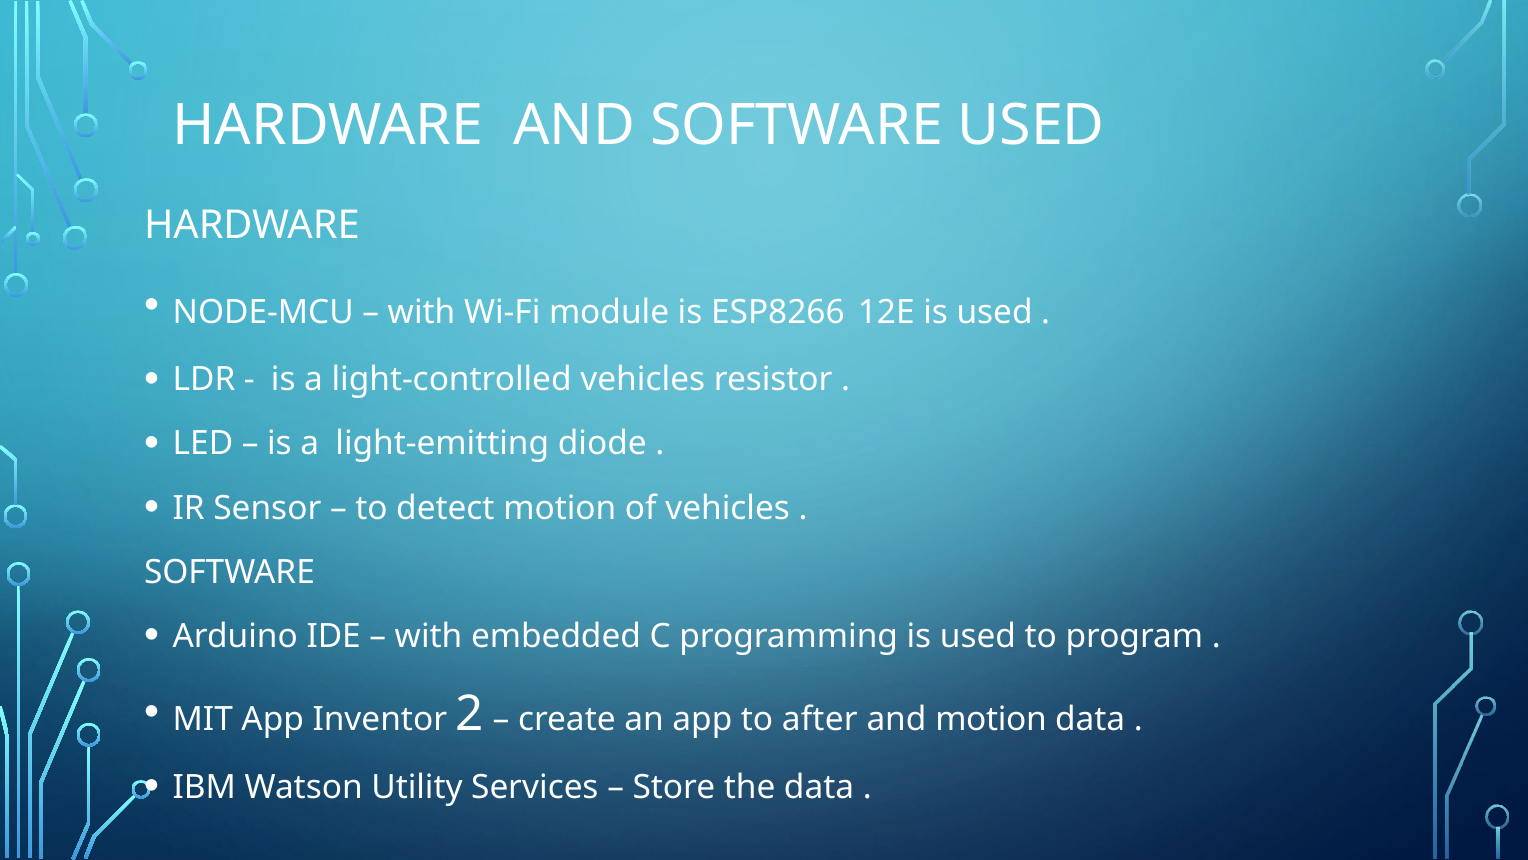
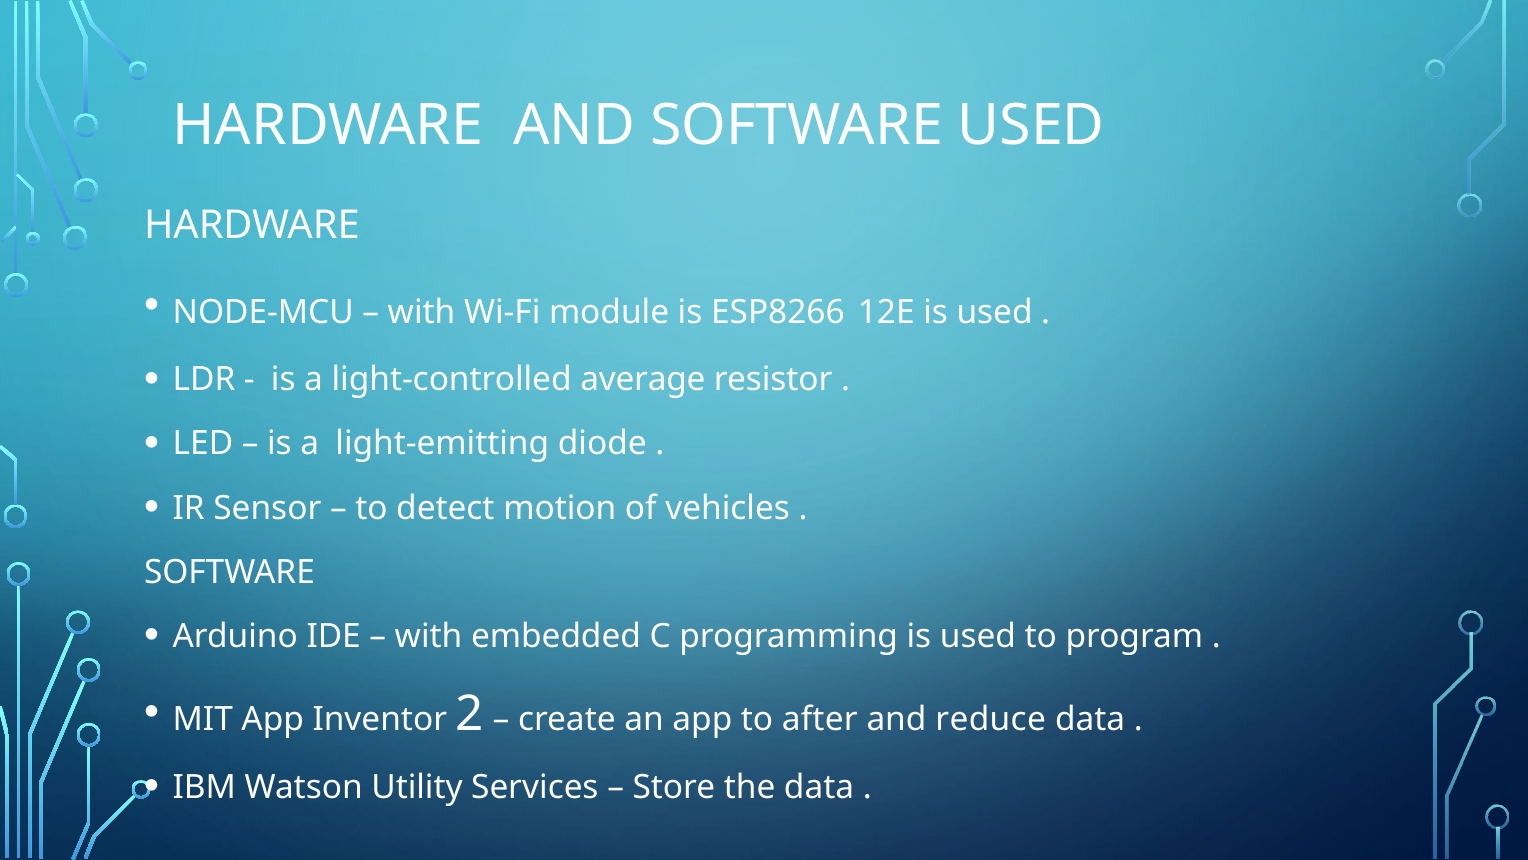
light-controlled vehicles: vehicles -> average
and motion: motion -> reduce
